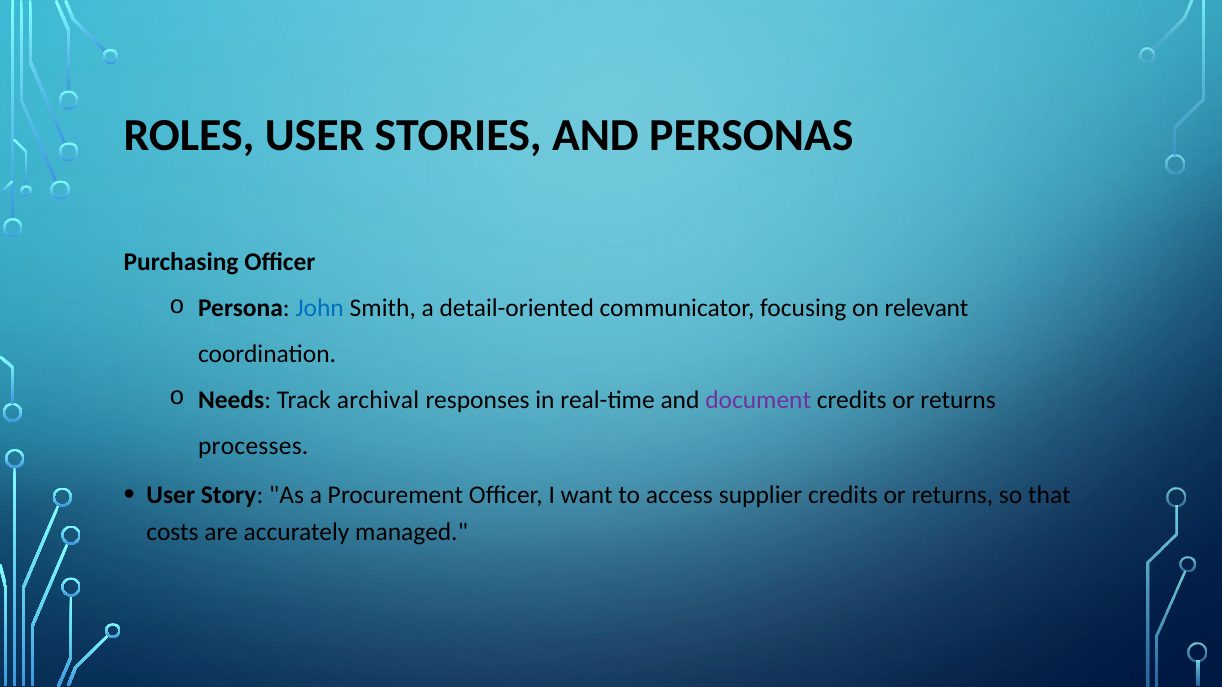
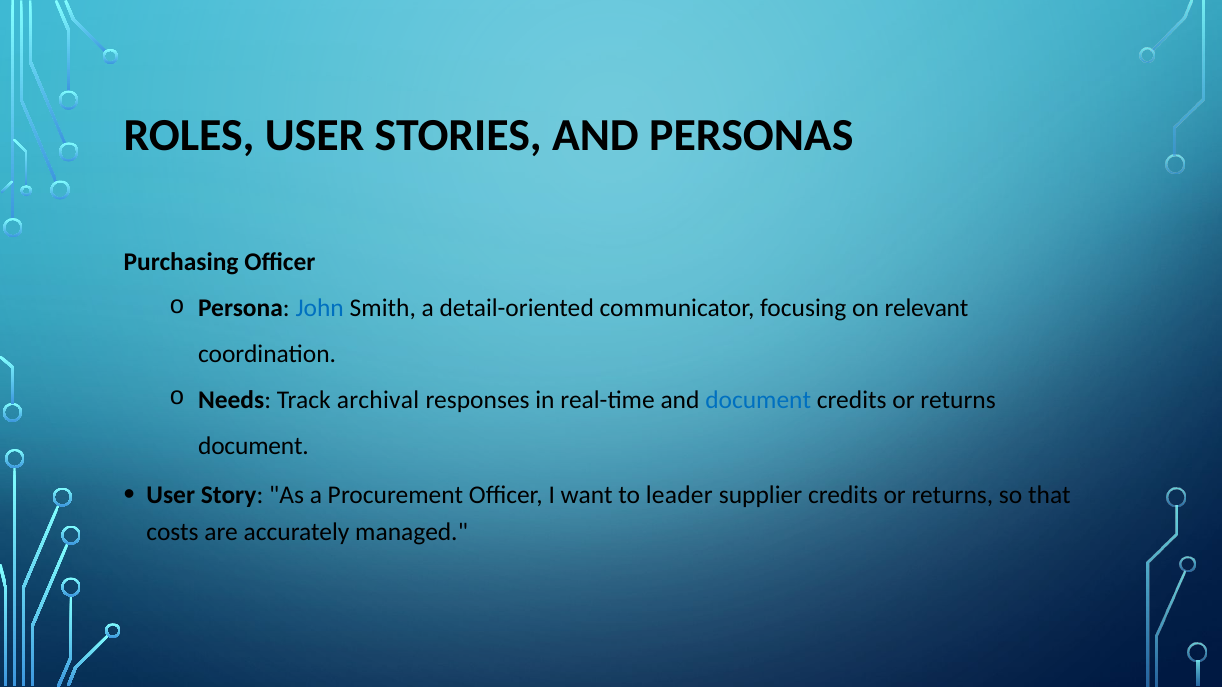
document at (758, 400) colour: purple -> blue
processes at (253, 446): processes -> document
access: access -> leader
